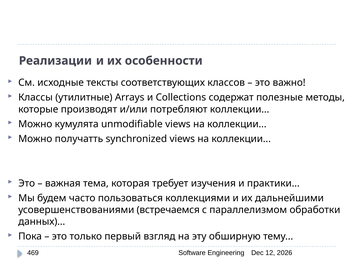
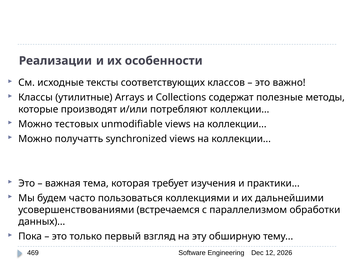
кумулята: кумулята -> тестовых
